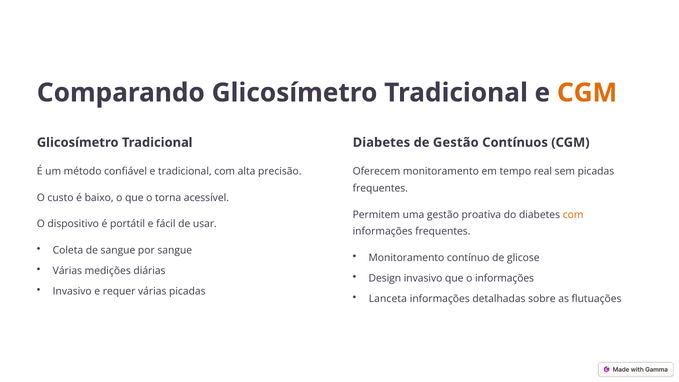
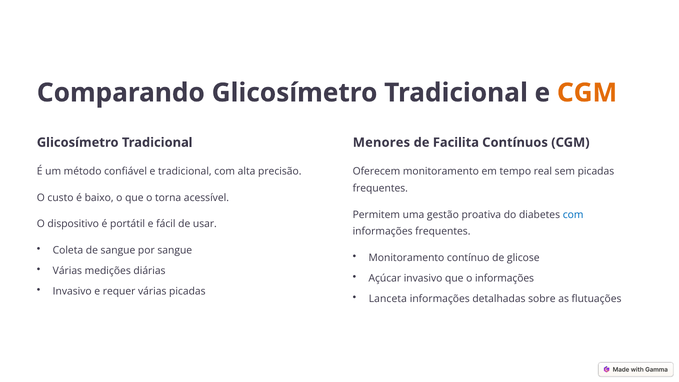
Diabetes at (381, 142): Diabetes -> Menores
de Gestão: Gestão -> Facilita
com at (573, 215) colour: orange -> blue
Design: Design -> Açúcar
